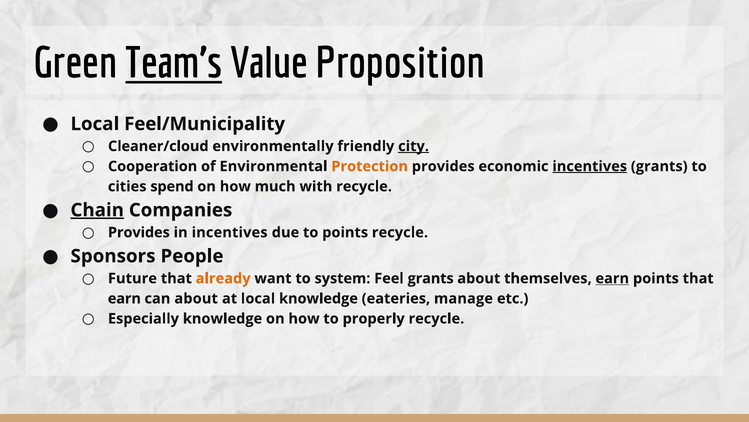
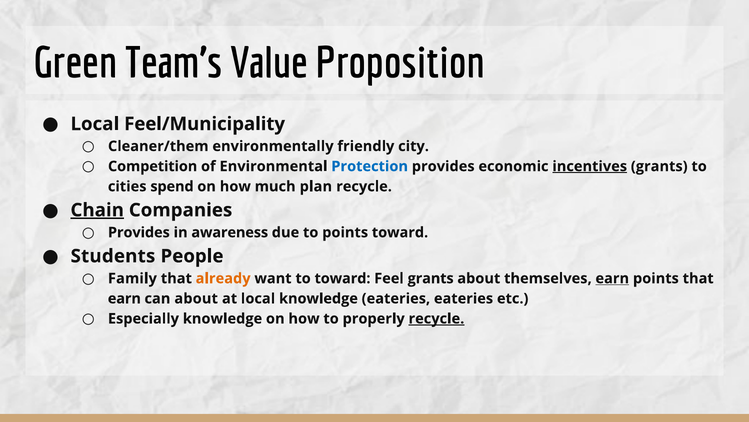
Team’s underline: present -> none
Cleaner/cloud: Cleaner/cloud -> Cleaner/them
city underline: present -> none
Cooperation: Cooperation -> Competition
Protection colour: orange -> blue
with: with -> plan
in incentives: incentives -> awareness
points recycle: recycle -> toward
Sponsors: Sponsors -> Students
Future: Future -> Family
to system: system -> toward
eateries manage: manage -> eateries
recycle at (436, 318) underline: none -> present
